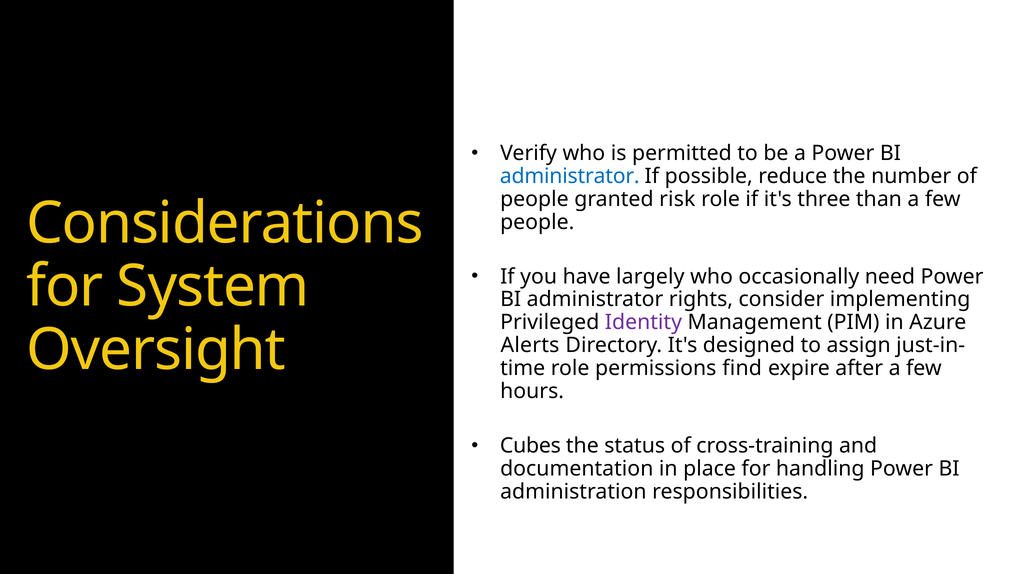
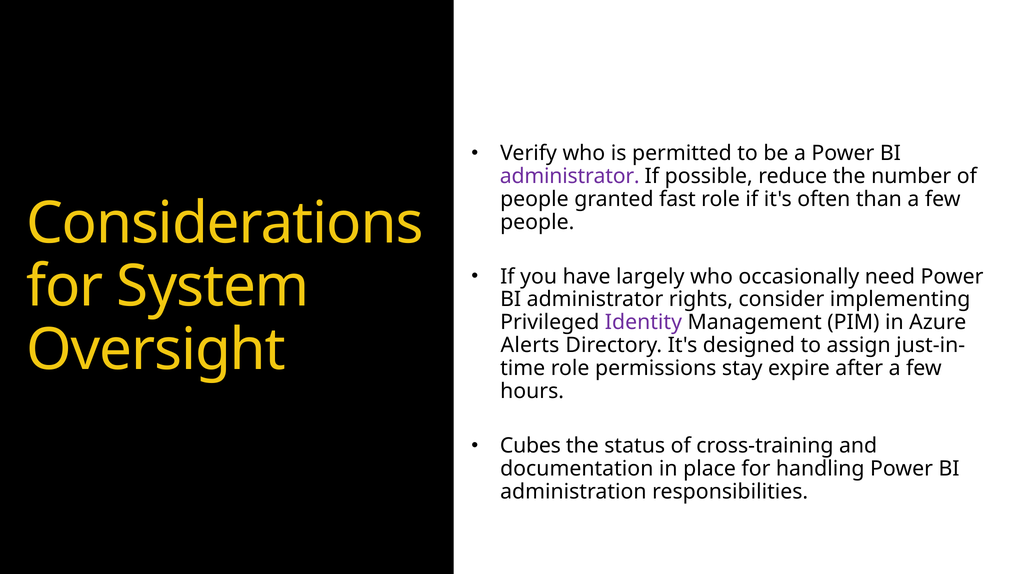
administrator at (570, 176) colour: blue -> purple
risk: risk -> fast
three: three -> often
find: find -> stay
